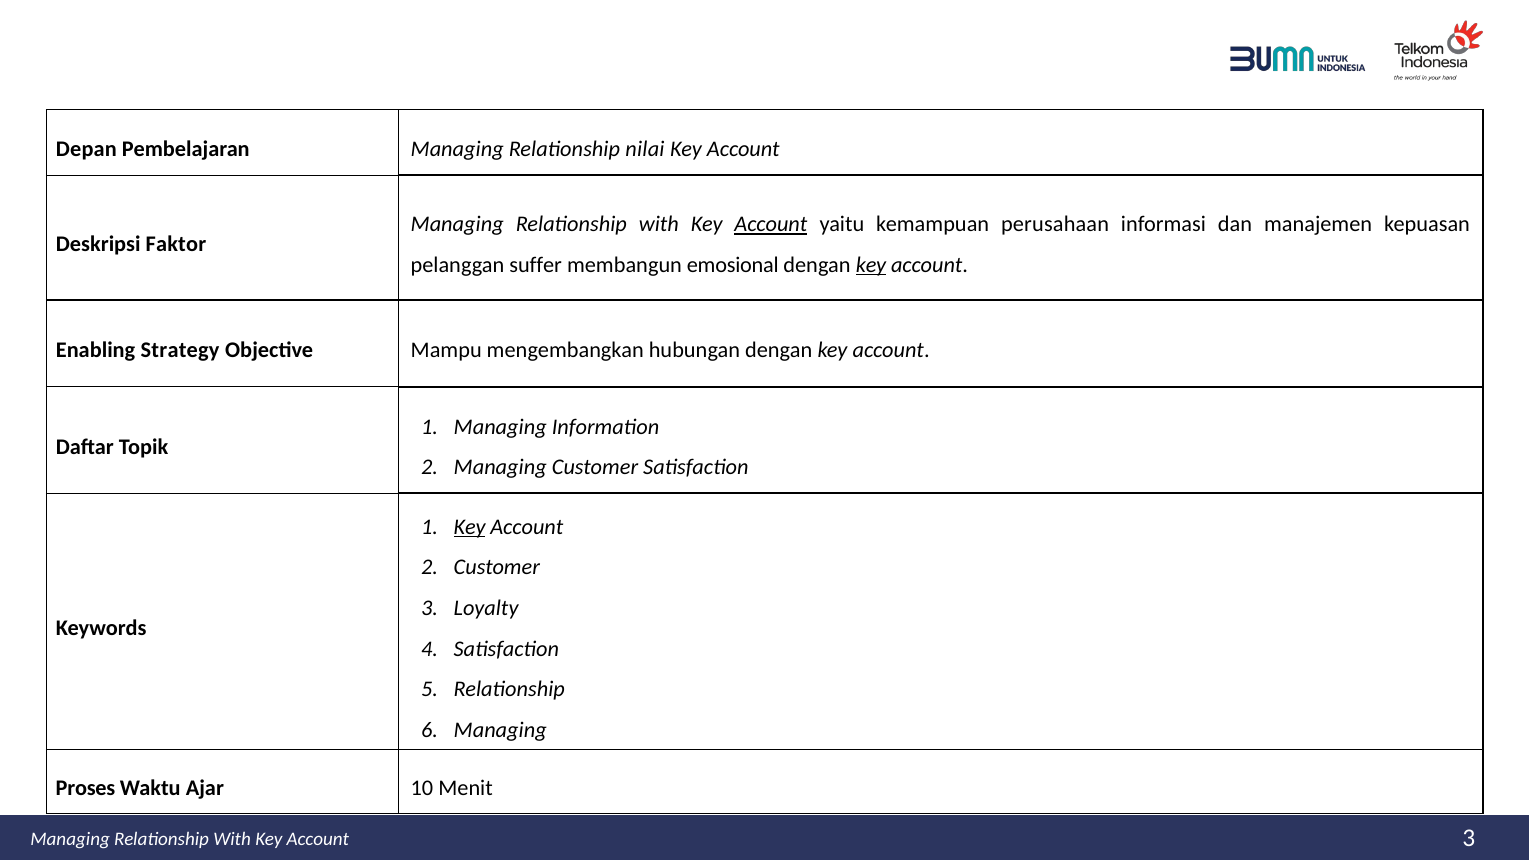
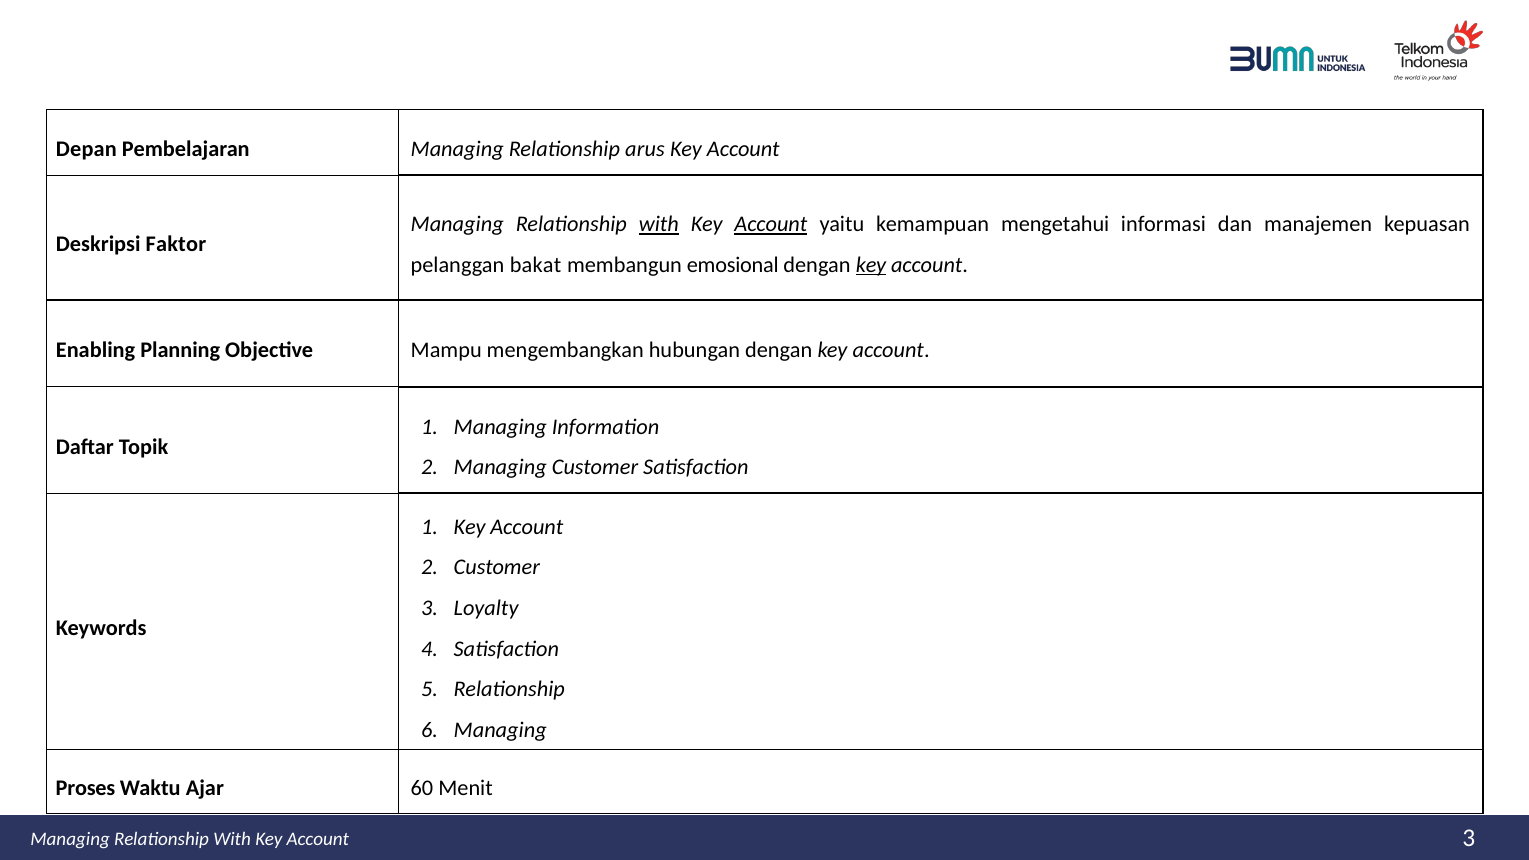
nilai: nilai -> arus
with at (659, 224) underline: none -> present
perusahaan: perusahaan -> mengetahui
suffer: suffer -> bakat
Strategy: Strategy -> Planning
Key at (470, 527) underline: present -> none
10: 10 -> 60
